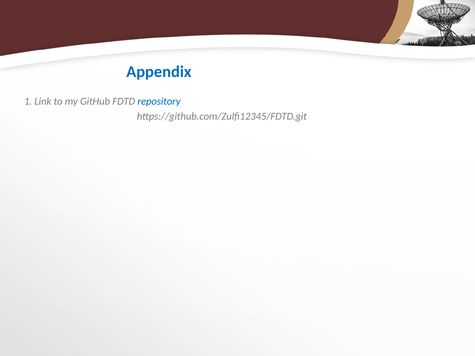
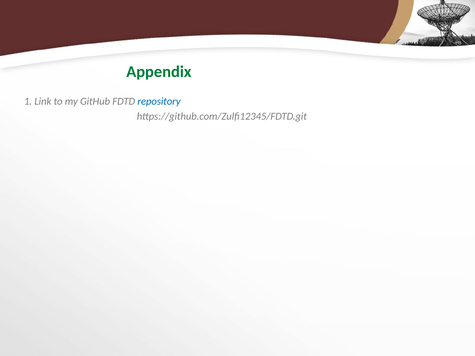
Appendix colour: blue -> green
